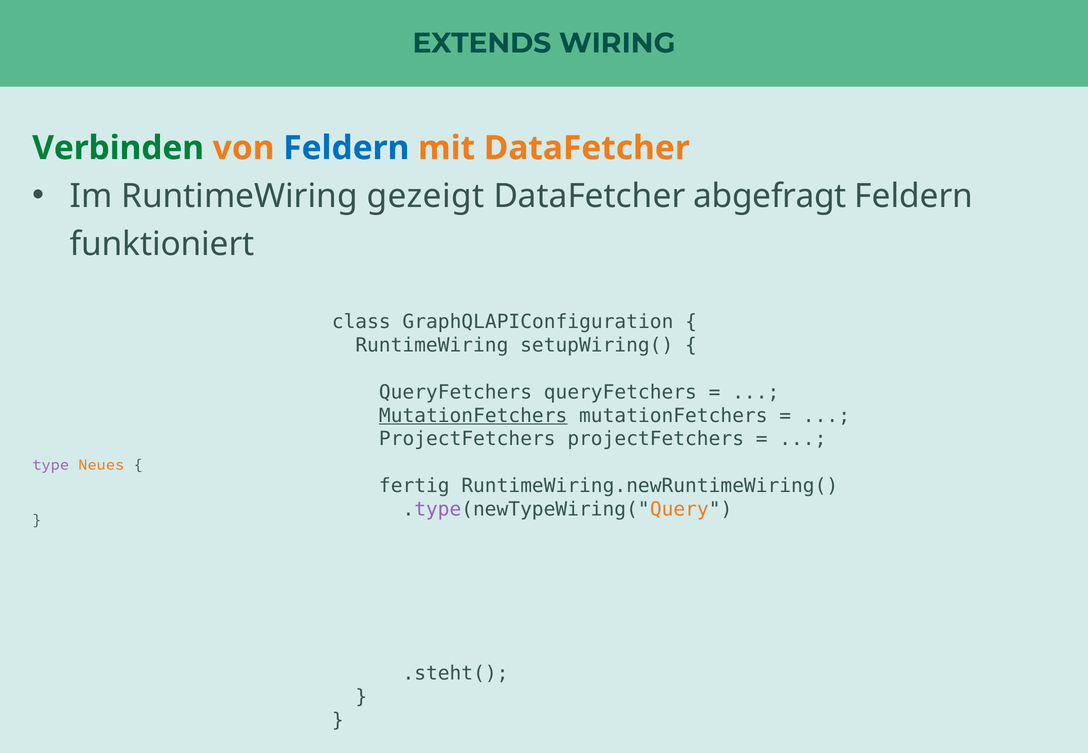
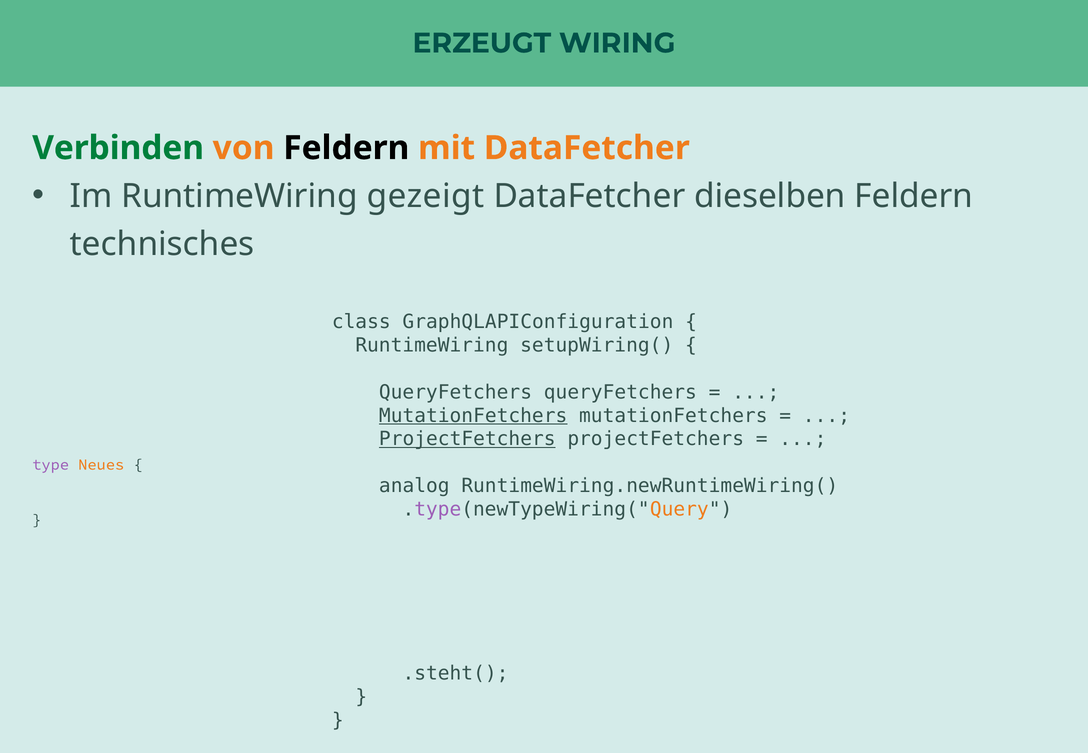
EXTENDS: EXTENDS -> ERZEUGT
Feldern at (346, 148) colour: blue -> black
abgefragt: abgefragt -> dieselben
funktioniert: funktioniert -> technisches
ProjectFetchers at (467, 439) underline: none -> present
fertig: fertig -> analog
